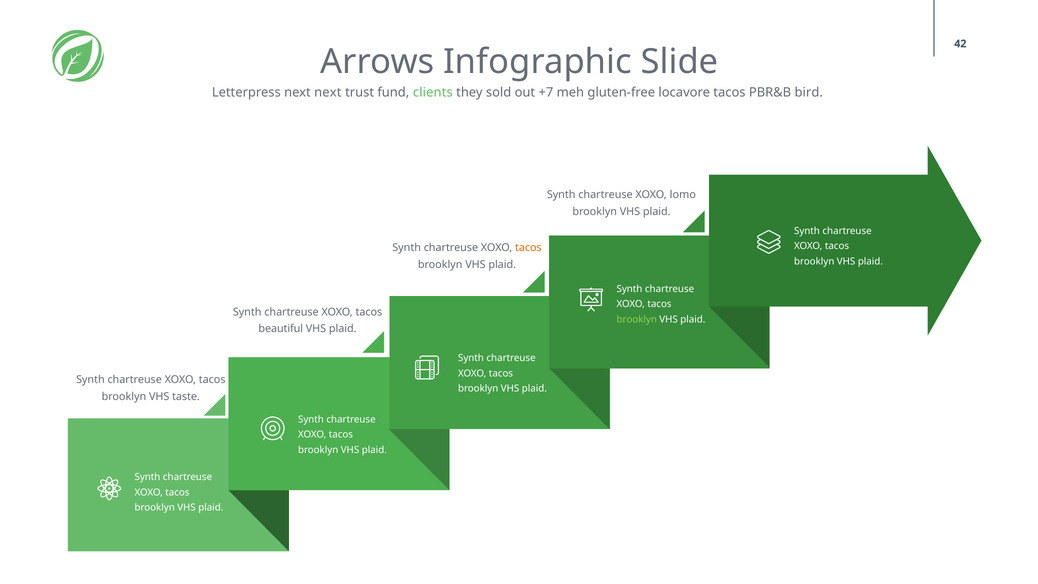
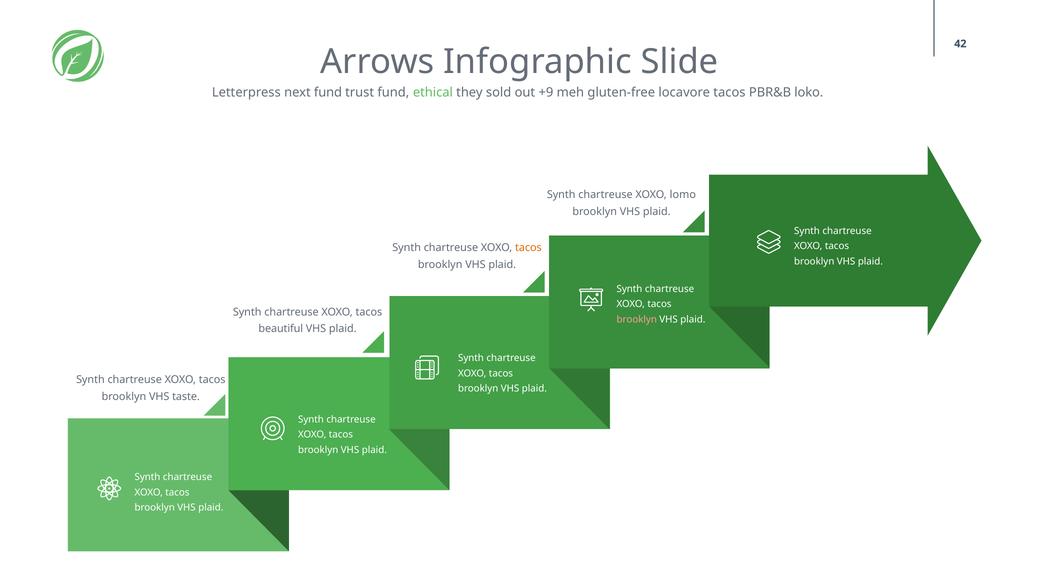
next next: next -> fund
clients: clients -> ethical
+7: +7 -> +9
bird: bird -> loko
brooklyn at (637, 319) colour: light green -> pink
